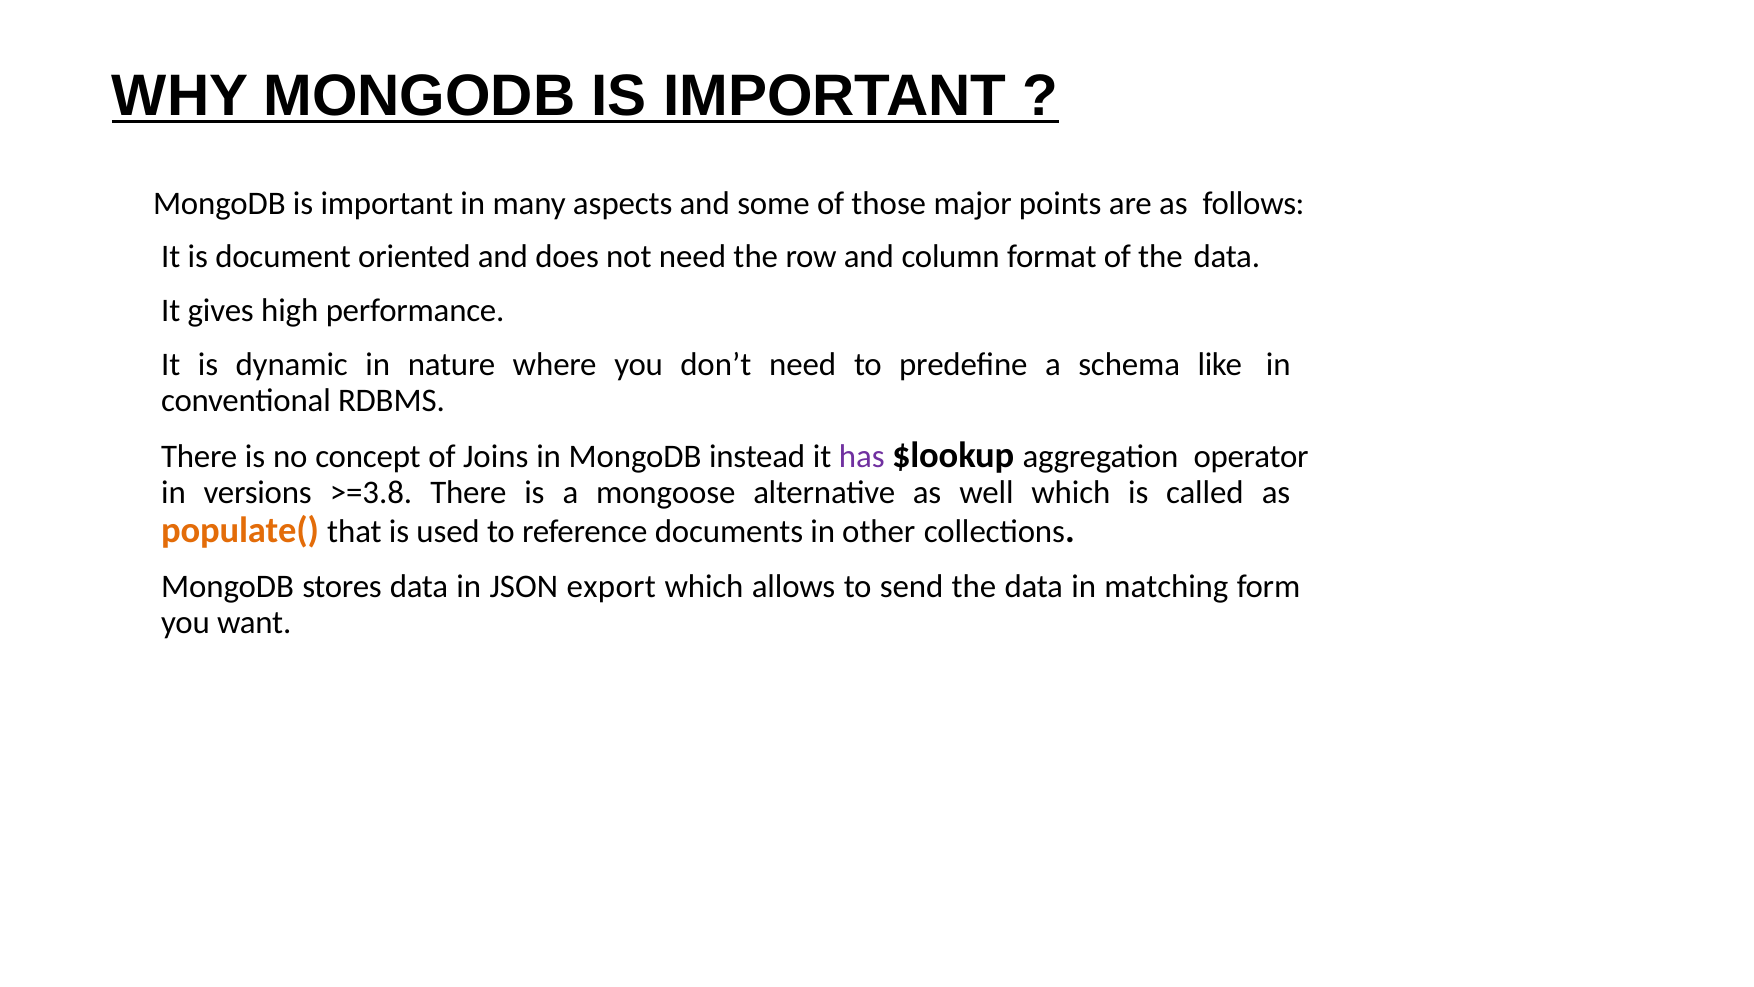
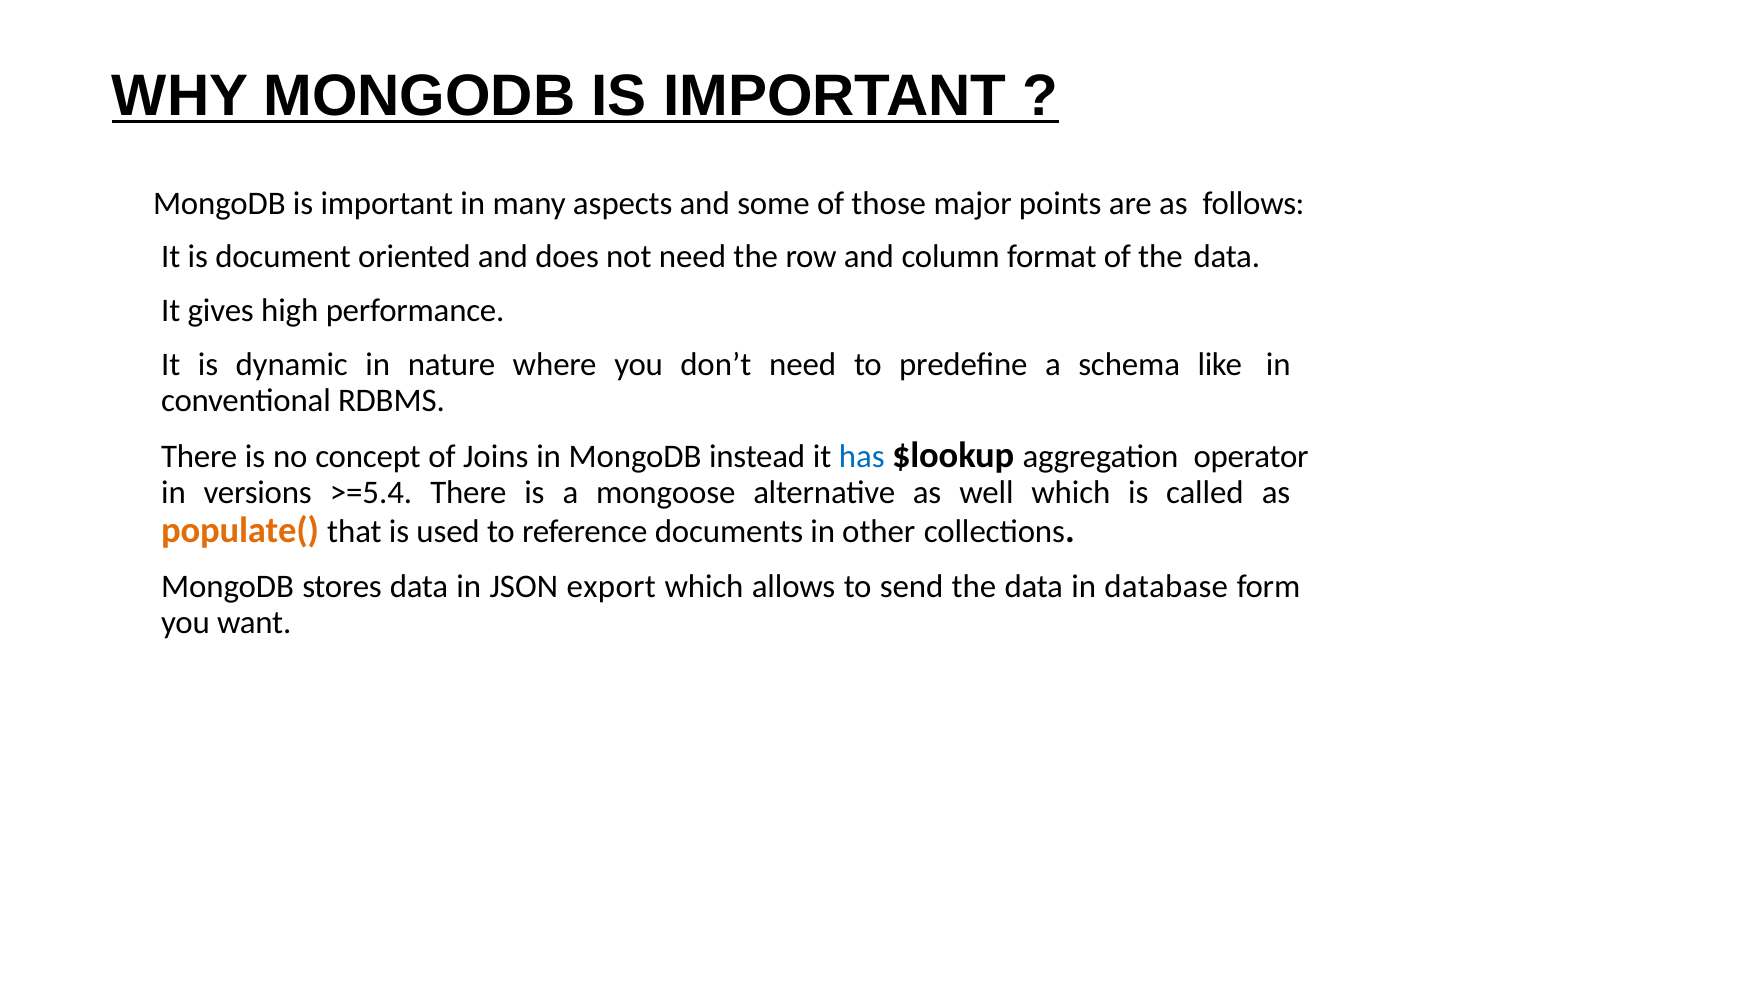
has colour: purple -> blue
>=3.8: >=3.8 -> >=5.4
matching: matching -> database
